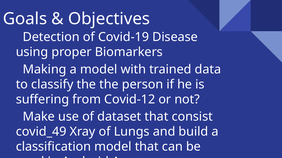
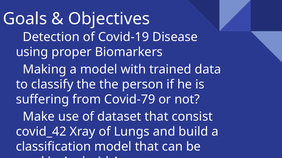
Covid-12: Covid-12 -> Covid-79
covid_49: covid_49 -> covid_42
